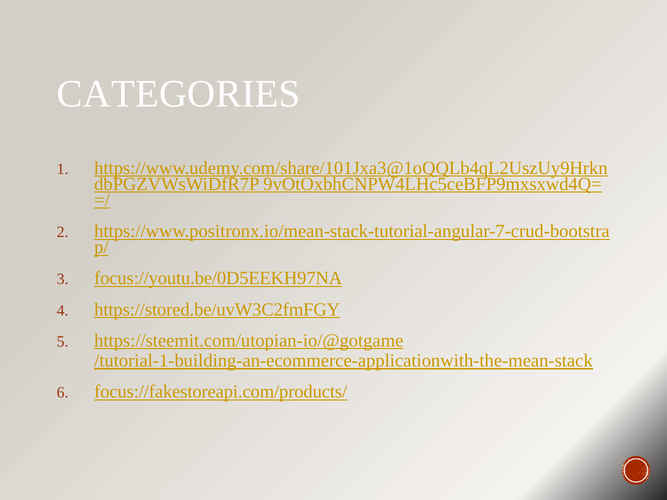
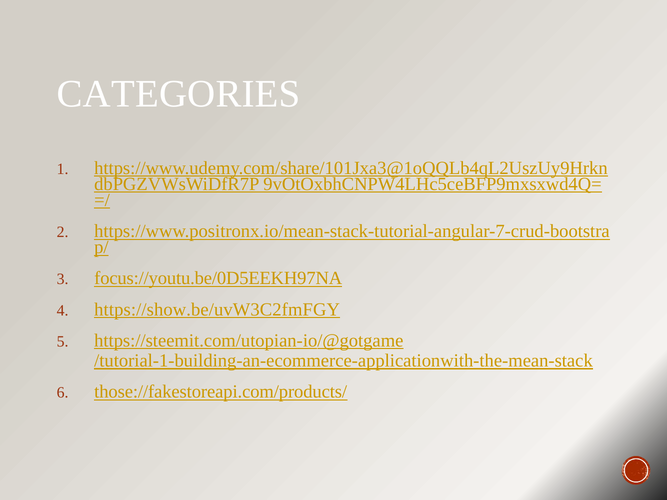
https://stored.be/uvW3C2fmFGY: https://stored.be/uvW3C2fmFGY -> https://show.be/uvW3C2fmFGY
focus://fakestoreapi.com/products/: focus://fakestoreapi.com/products/ -> those://fakestoreapi.com/products/
